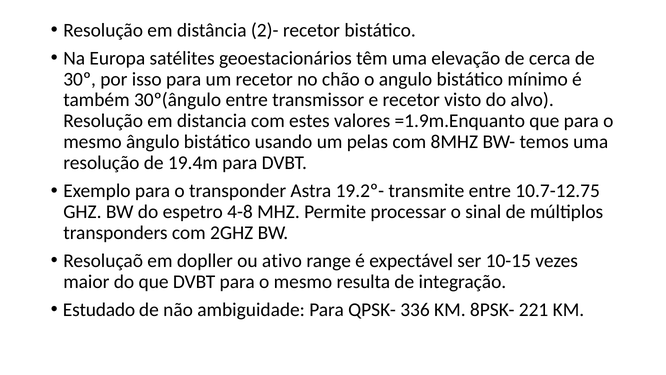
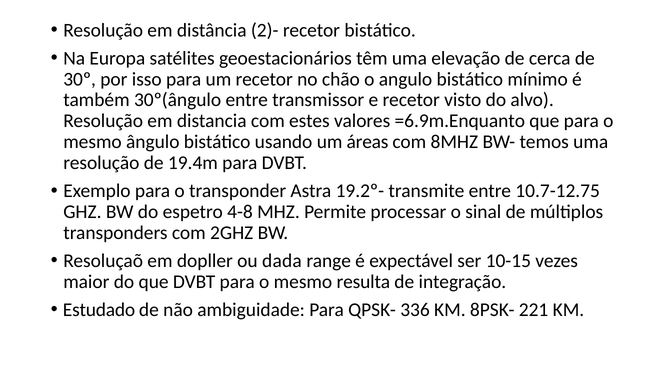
=1.9m.Enquanto: =1.9m.Enquanto -> =6.9m.Enquanto
pelas: pelas -> áreas
ativo: ativo -> dada
